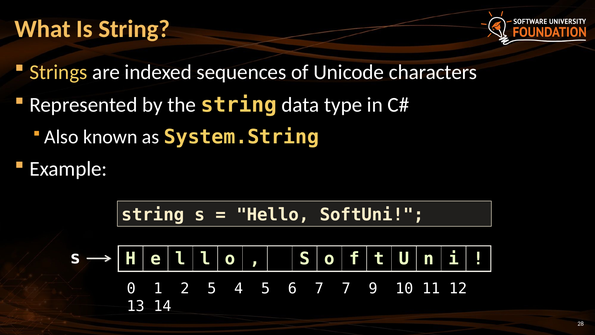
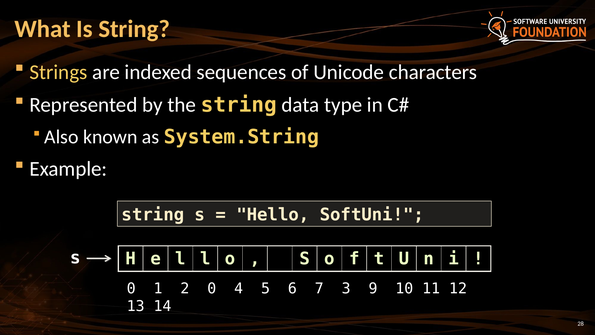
2 5: 5 -> 0
7 7: 7 -> 3
